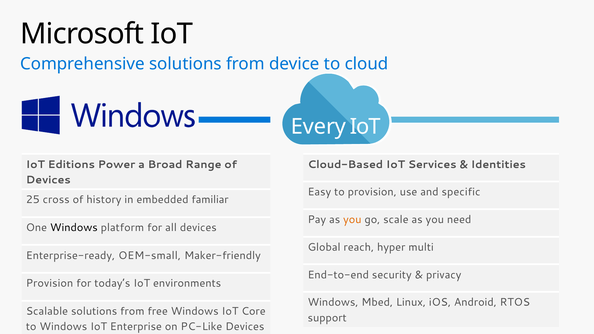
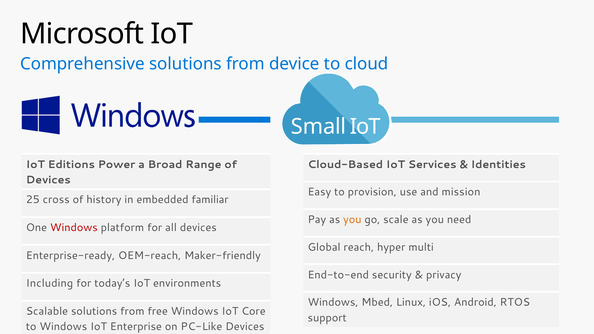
Every: Every -> Small
specific: specific -> mission
Windows at (74, 228) colour: black -> red
OEM-small: OEM-small -> OEM-reach
Provision at (50, 283): Provision -> Including
